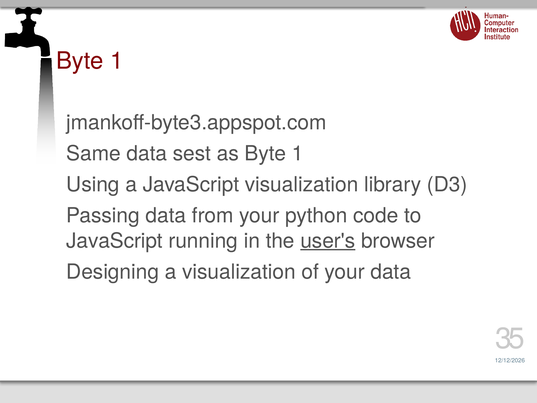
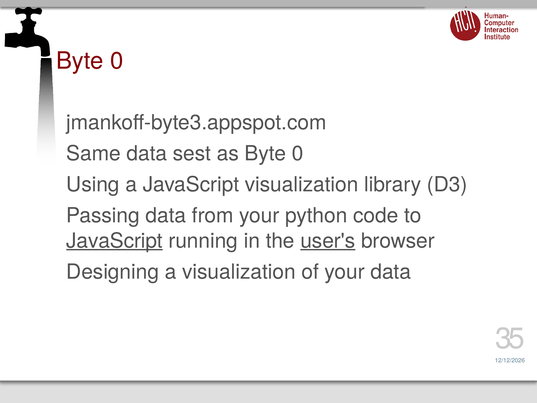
1 at (117, 61): 1 -> 0
as Byte 1: 1 -> 0
JavaScript at (115, 241) underline: none -> present
